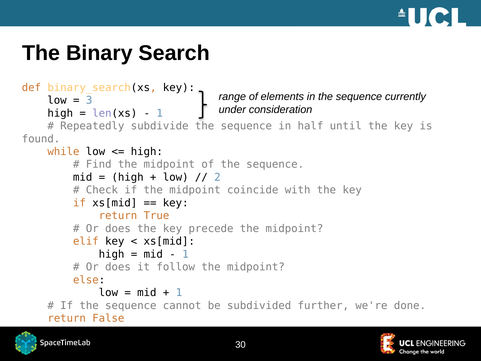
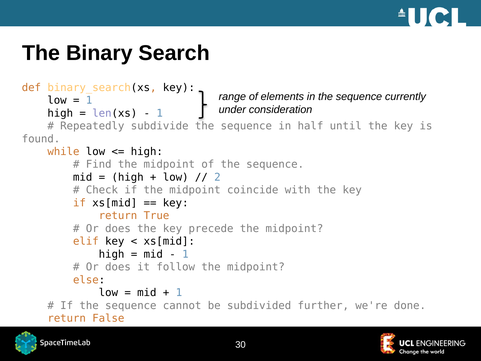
3 at (89, 100): 3 -> 1
